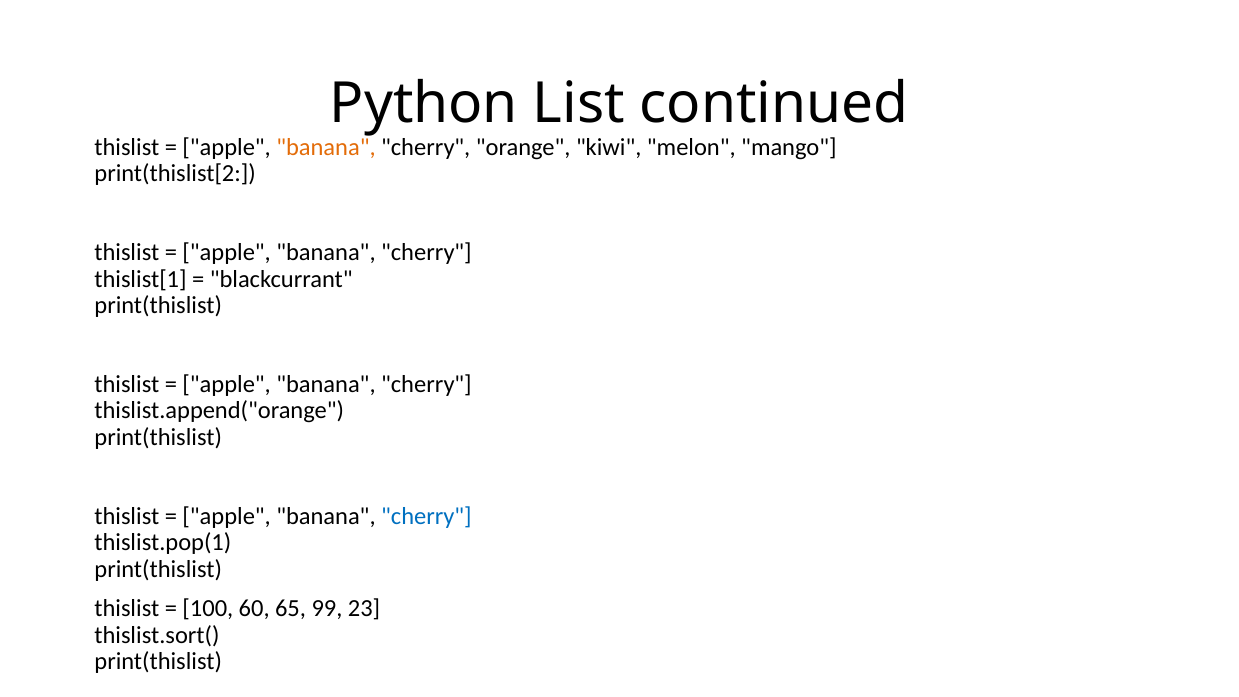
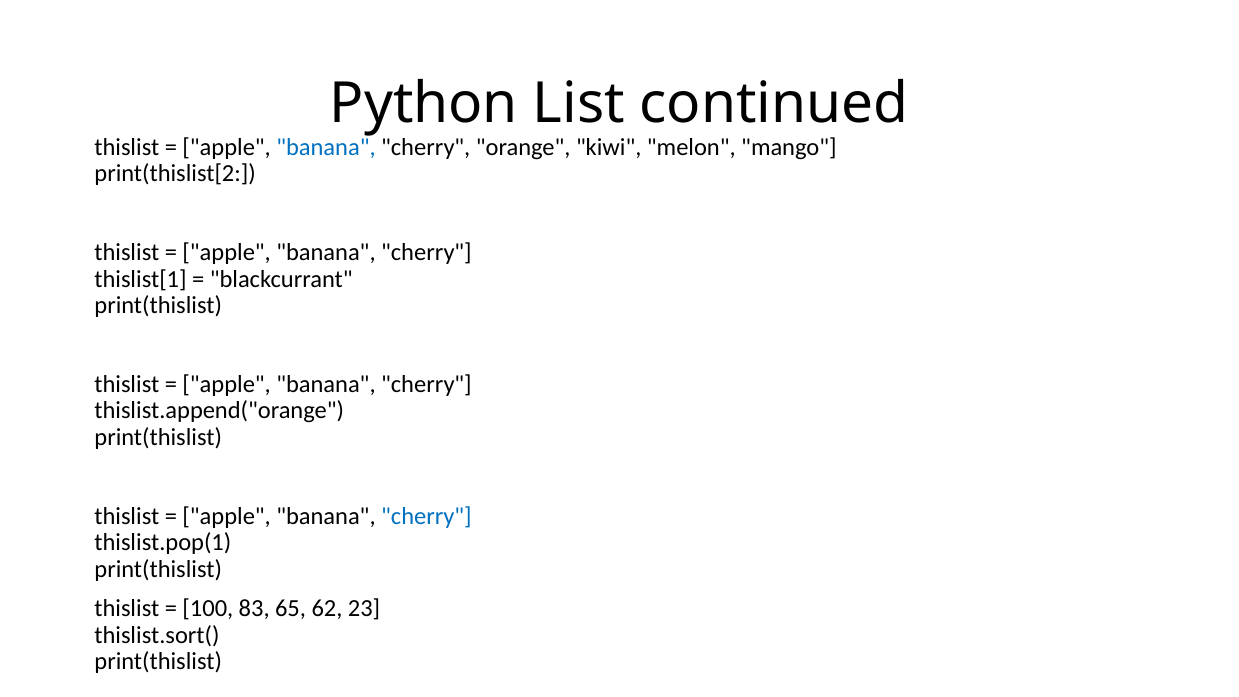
banana at (326, 147) colour: orange -> blue
60: 60 -> 83
99: 99 -> 62
